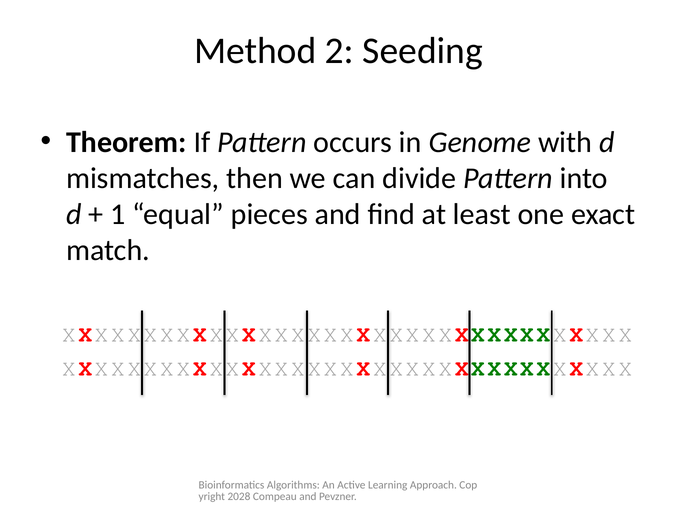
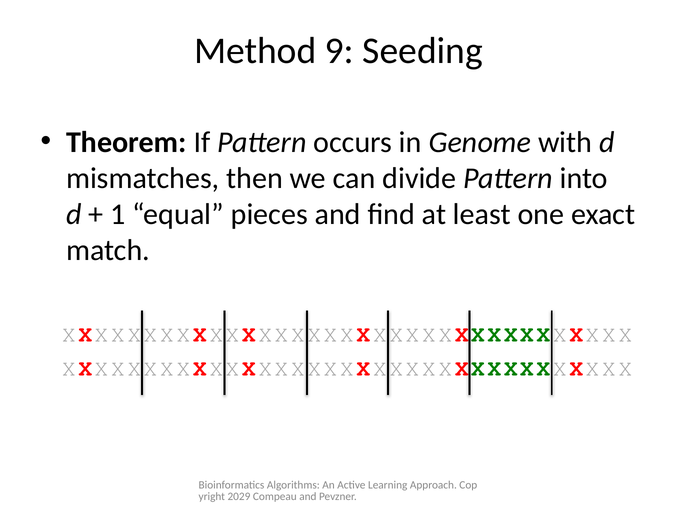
2: 2 -> 9
2028: 2028 -> 2029
